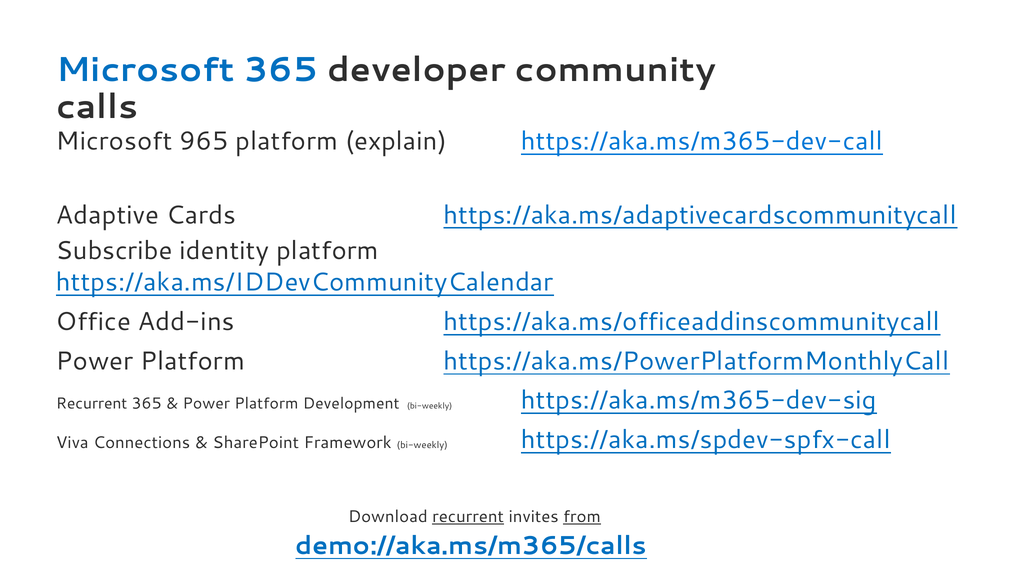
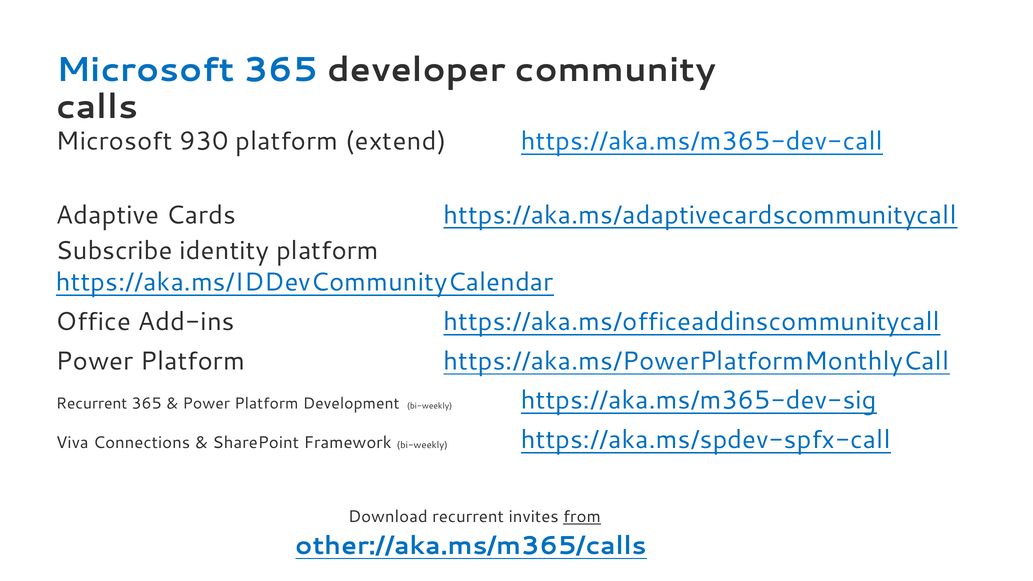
965: 965 -> 930
explain: explain -> extend
recurrent at (468, 517) underline: present -> none
demo://aka.ms/m365/calls: demo://aka.ms/m365/calls -> other://aka.ms/m365/calls
